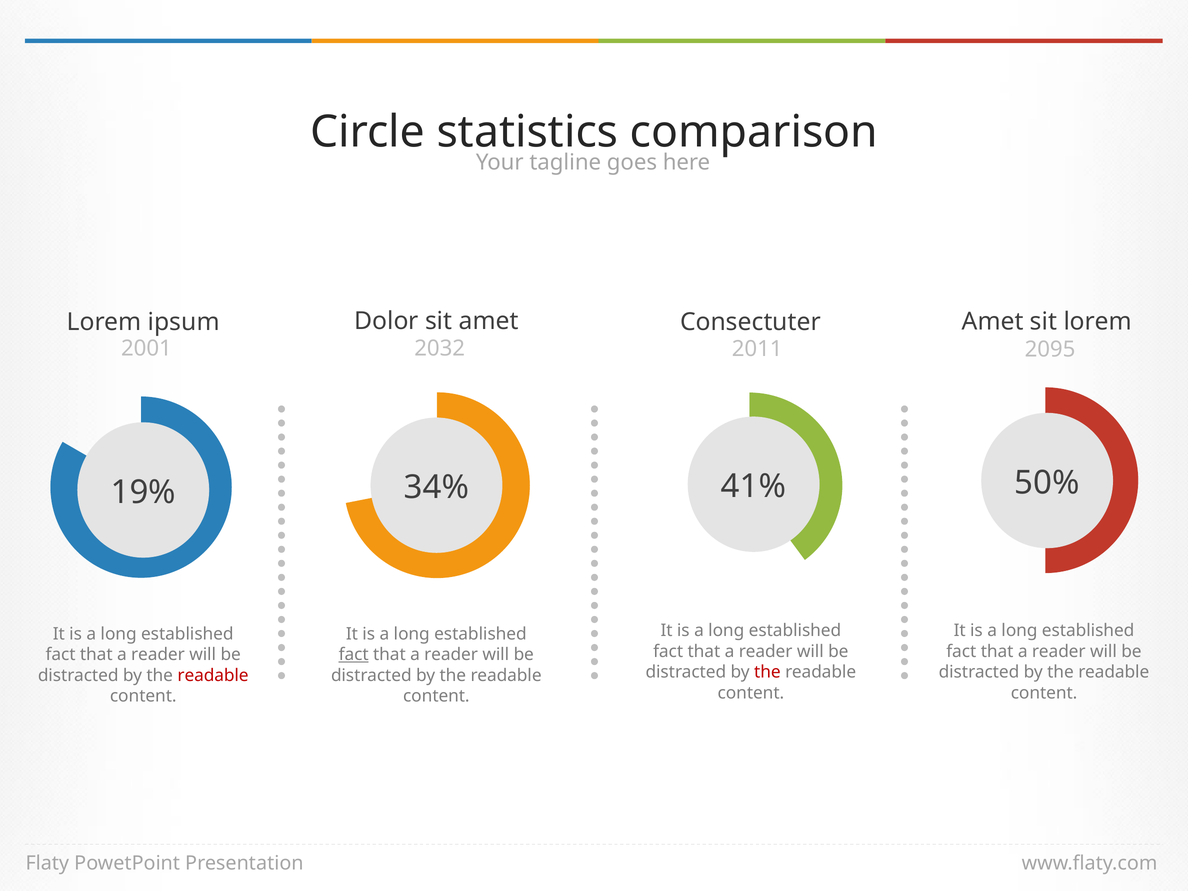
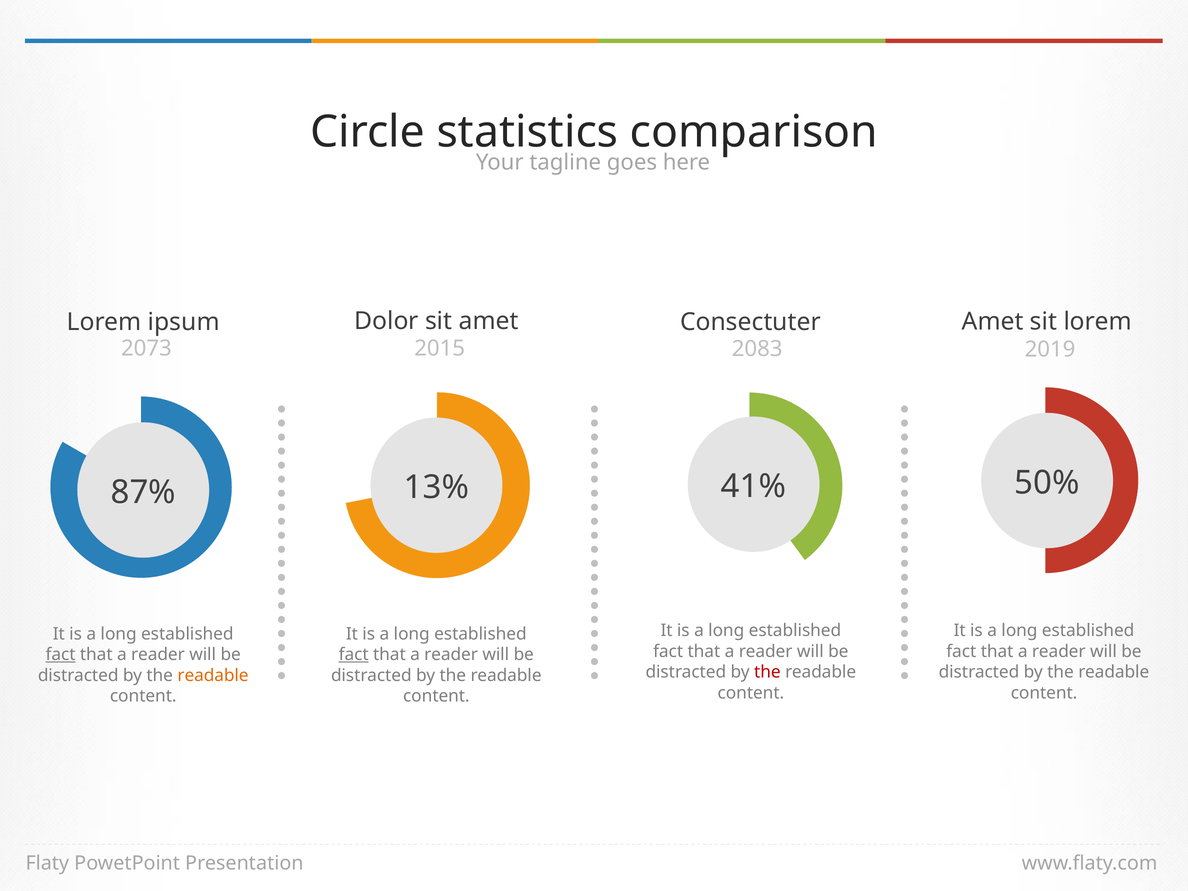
2001: 2001 -> 2073
2032: 2032 -> 2015
2011: 2011 -> 2083
2095: 2095 -> 2019
34%: 34% -> 13%
19%: 19% -> 87%
fact at (61, 655) underline: none -> present
readable at (213, 675) colour: red -> orange
